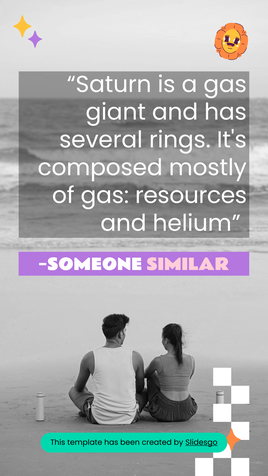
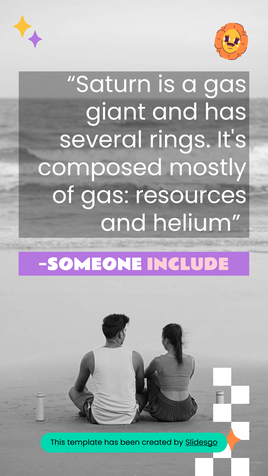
SIMILAR: SIMILAR -> INCLUDE
